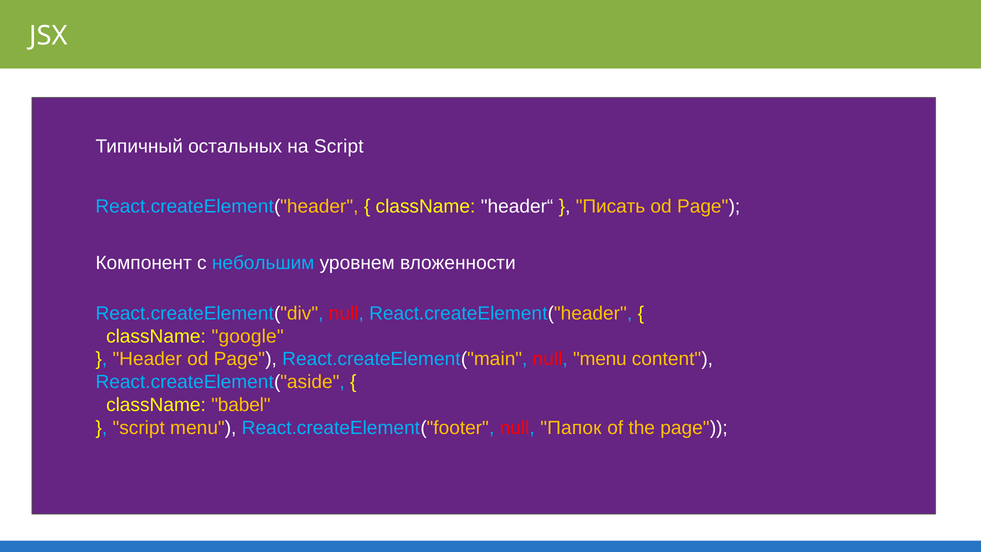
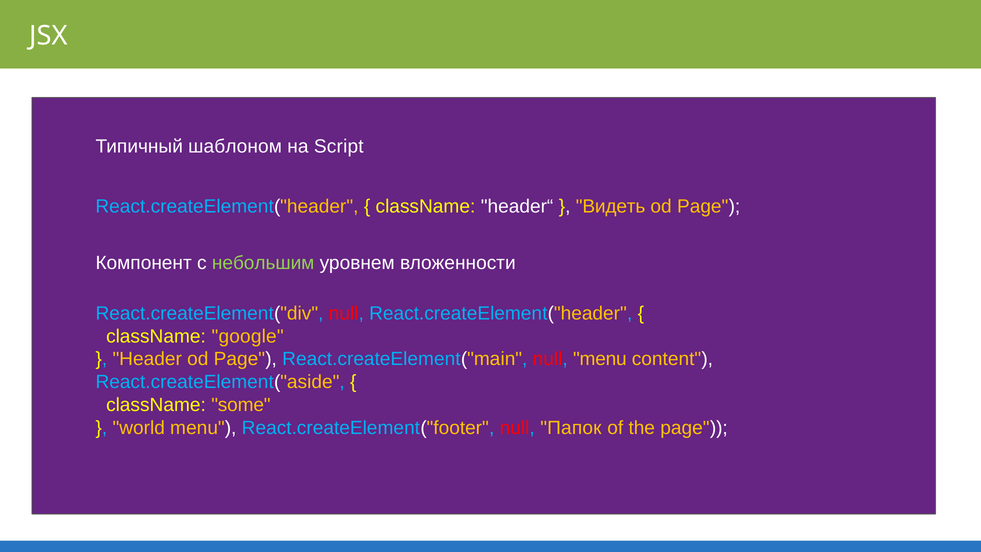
остальных: остальных -> шаблоном
Писать: Писать -> Видеть
небольшим colour: light blue -> light green
babel: babel -> some
script at (139, 428): script -> world
